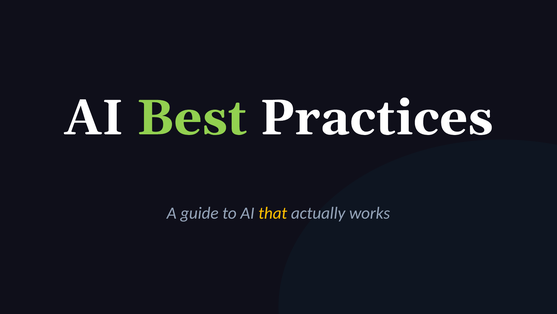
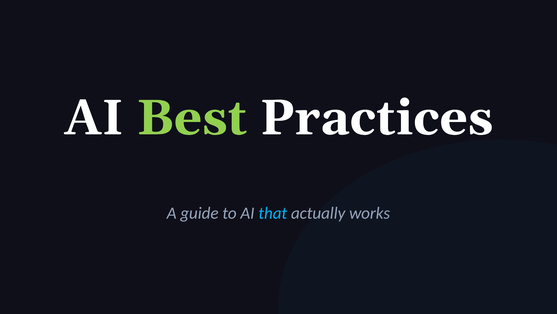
that colour: yellow -> light blue
